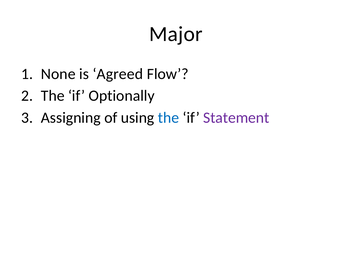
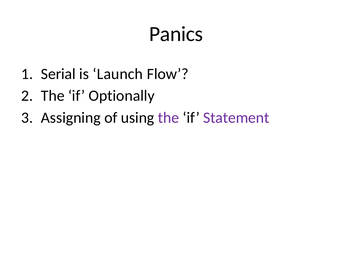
Major: Major -> Panics
None: None -> Serial
Agreed: Agreed -> Launch
the at (169, 118) colour: blue -> purple
